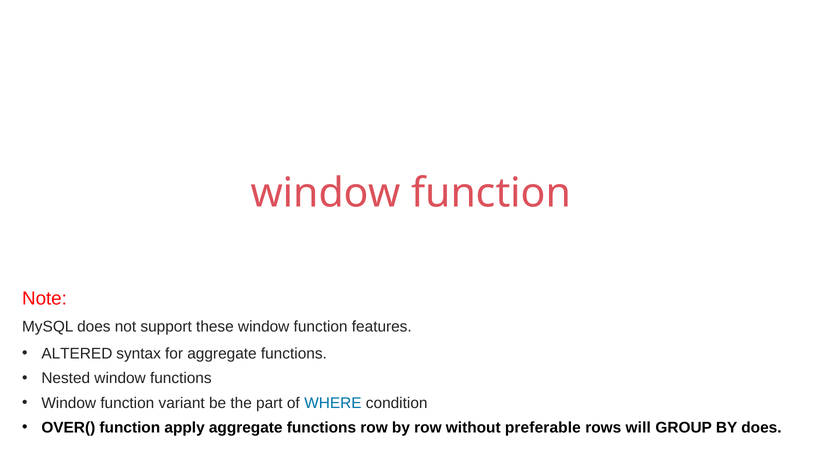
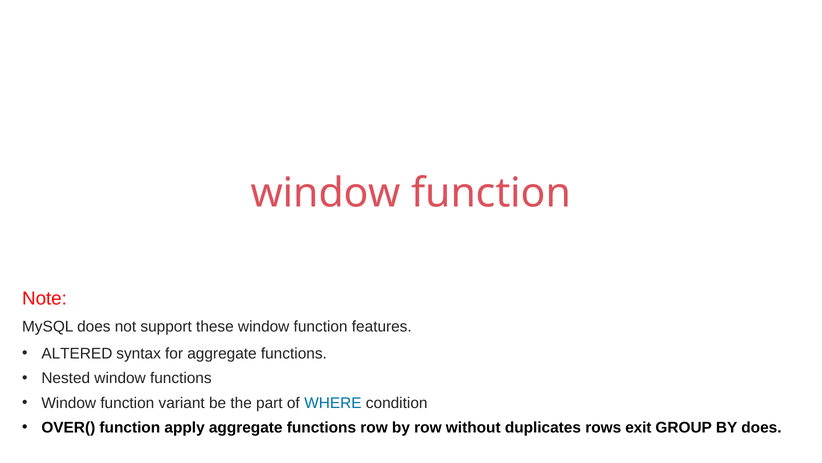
preferable: preferable -> duplicates
will: will -> exit
